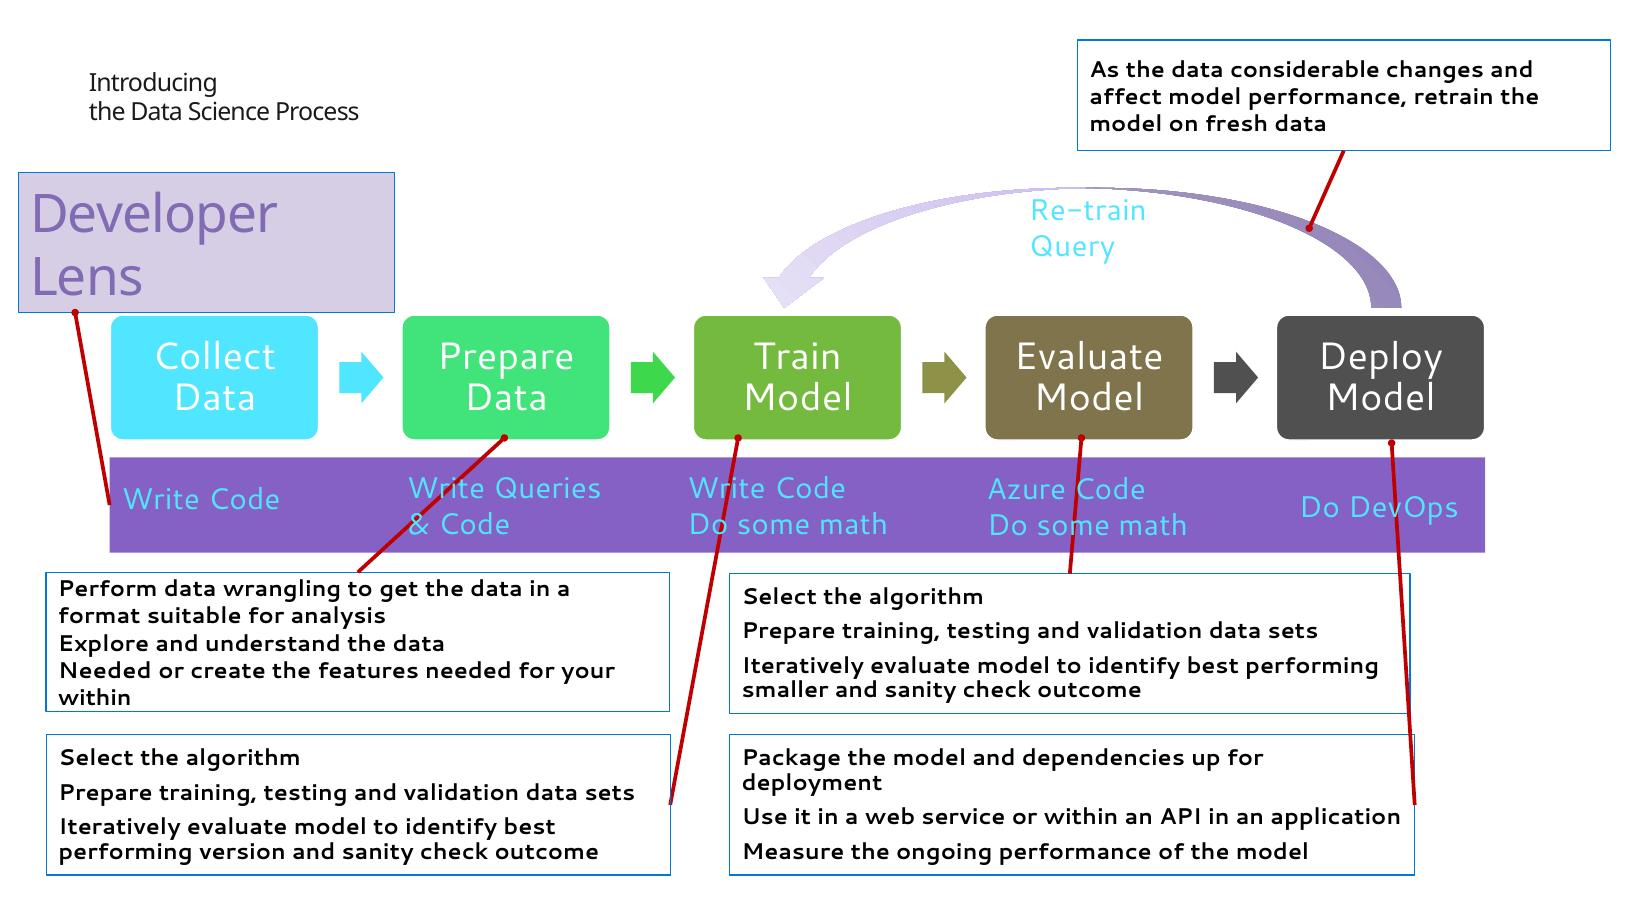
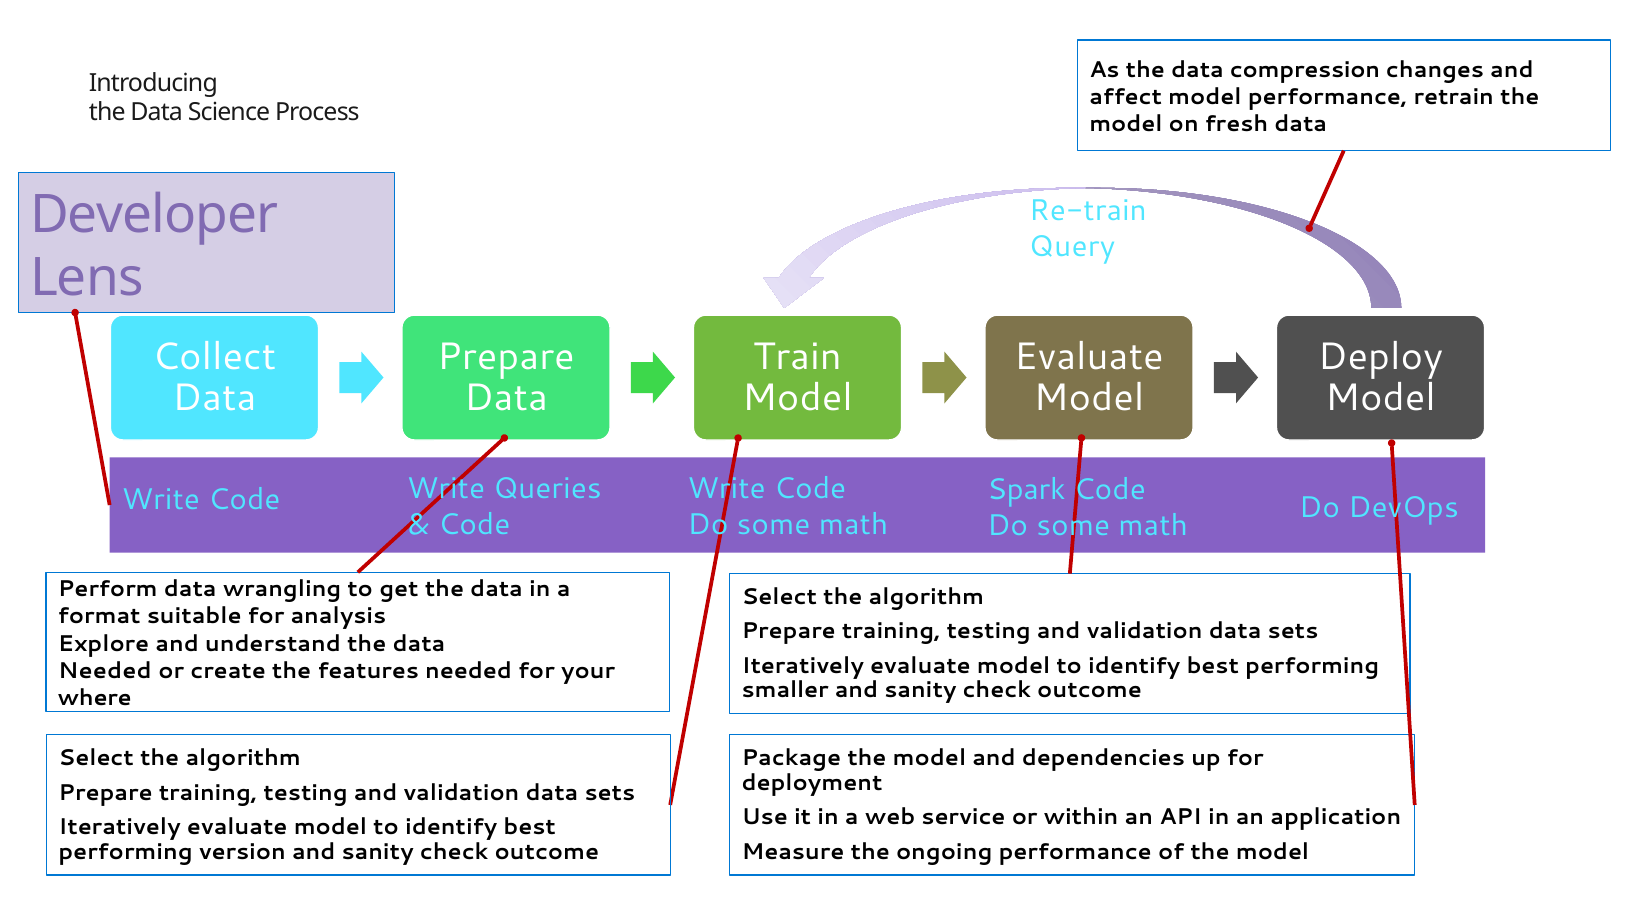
considerable: considerable -> compression
Azure: Azure -> Spark
within at (95, 698): within -> where
